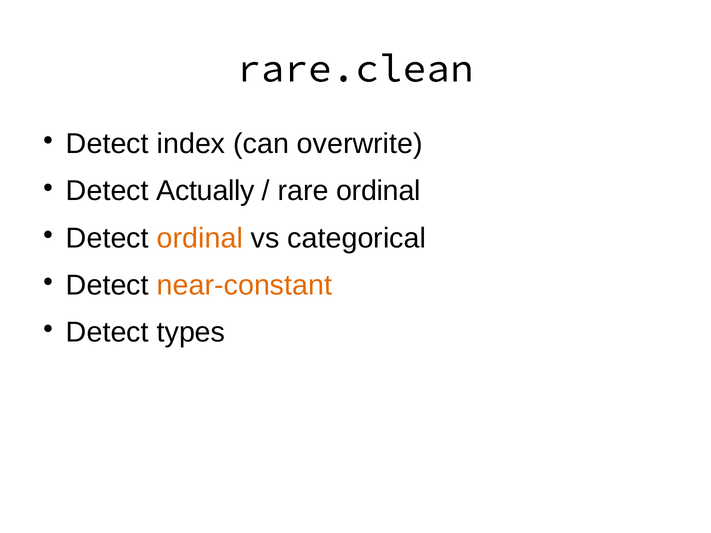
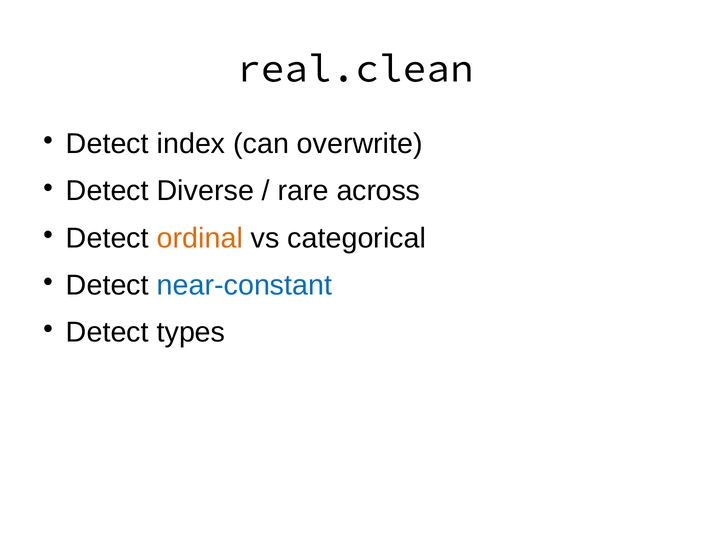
rare.clean: rare.clean -> real.clean
Actually: Actually -> Diverse
rare ordinal: ordinal -> across
near-constant colour: orange -> blue
